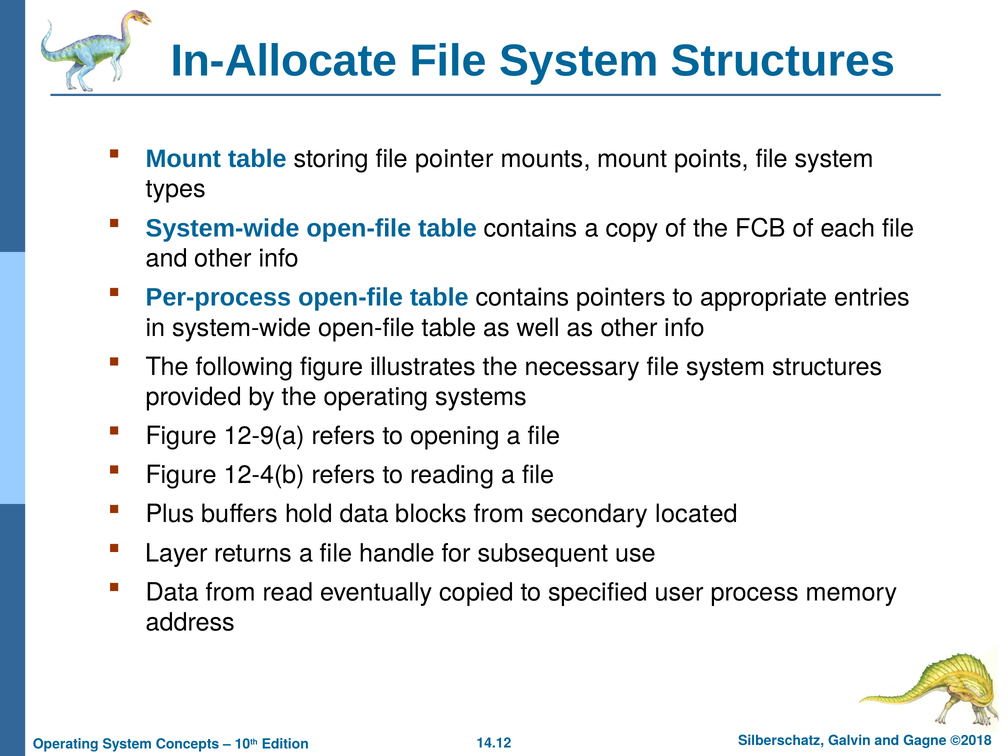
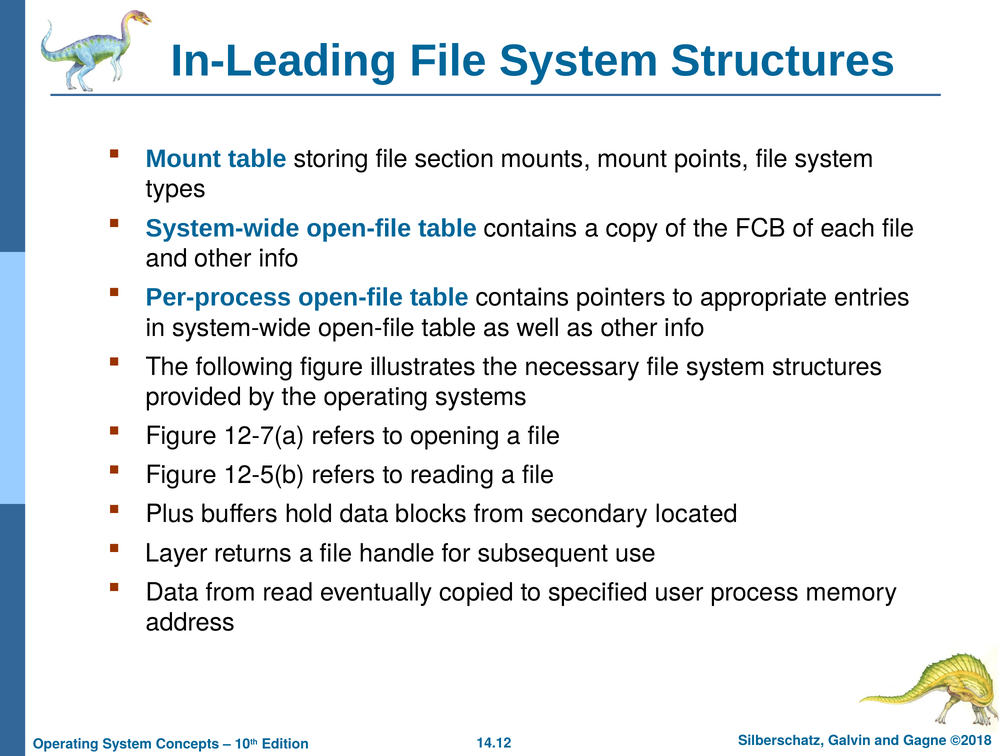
In-Allocate: In-Allocate -> In-Leading
pointer: pointer -> section
12-9(a: 12-9(a -> 12-7(a
12-4(b: 12-4(b -> 12-5(b
